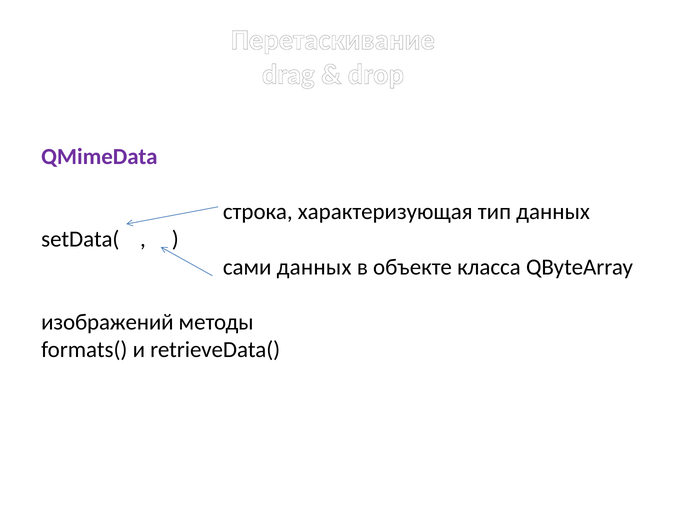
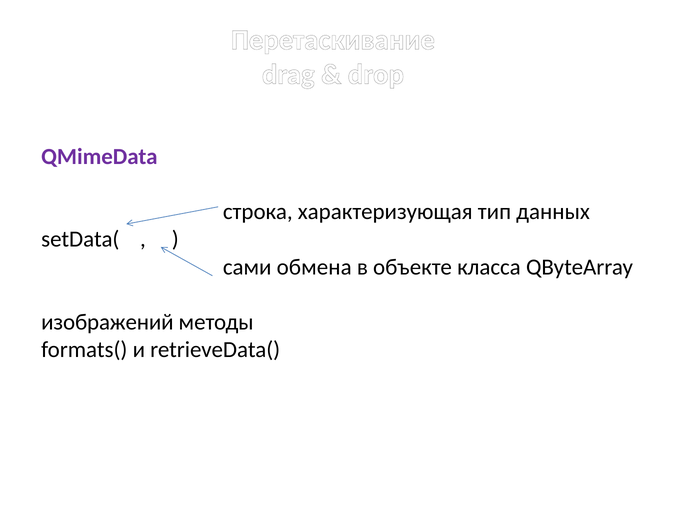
сами данных: данных -> обмена
